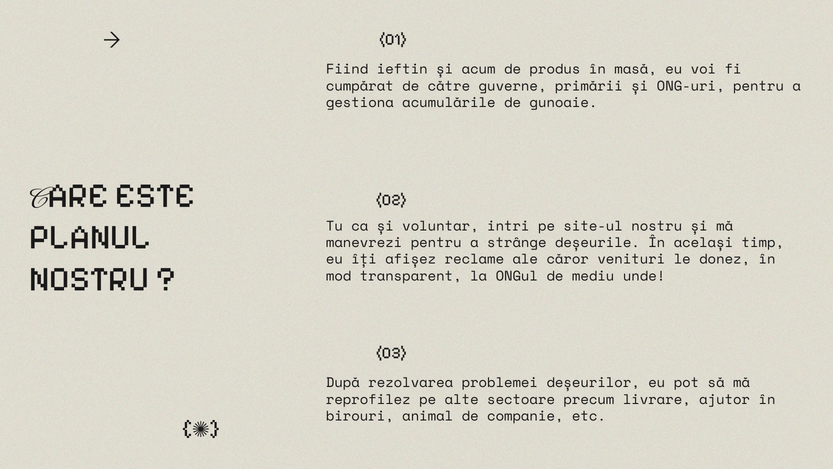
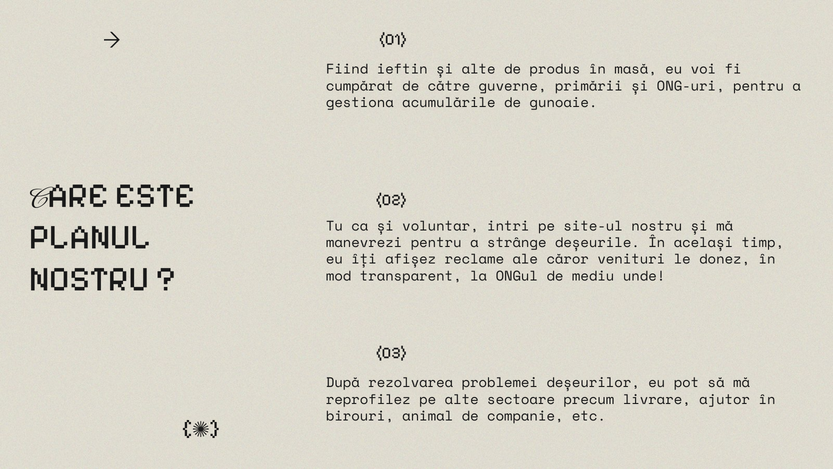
și acum: acum -> alte
